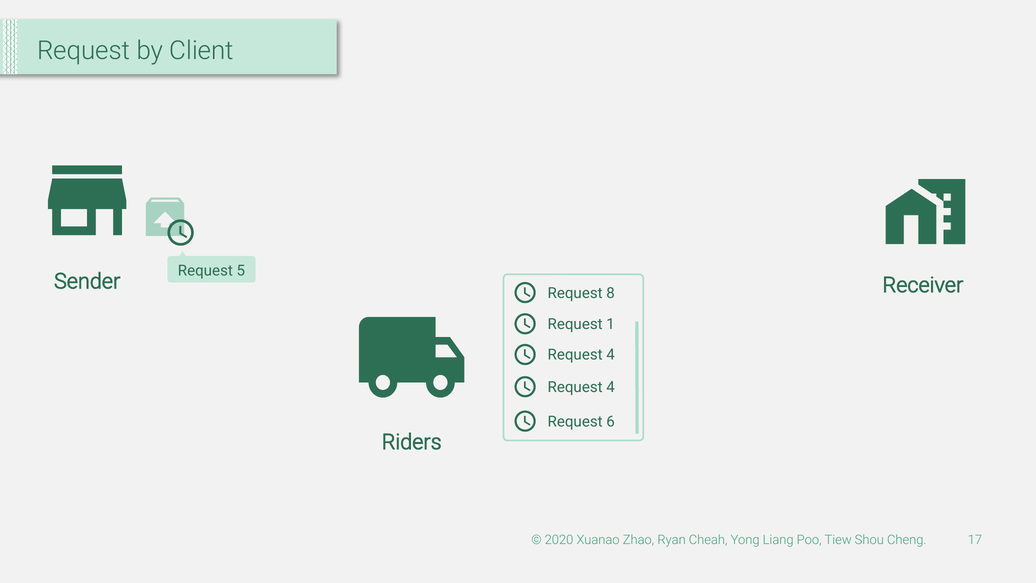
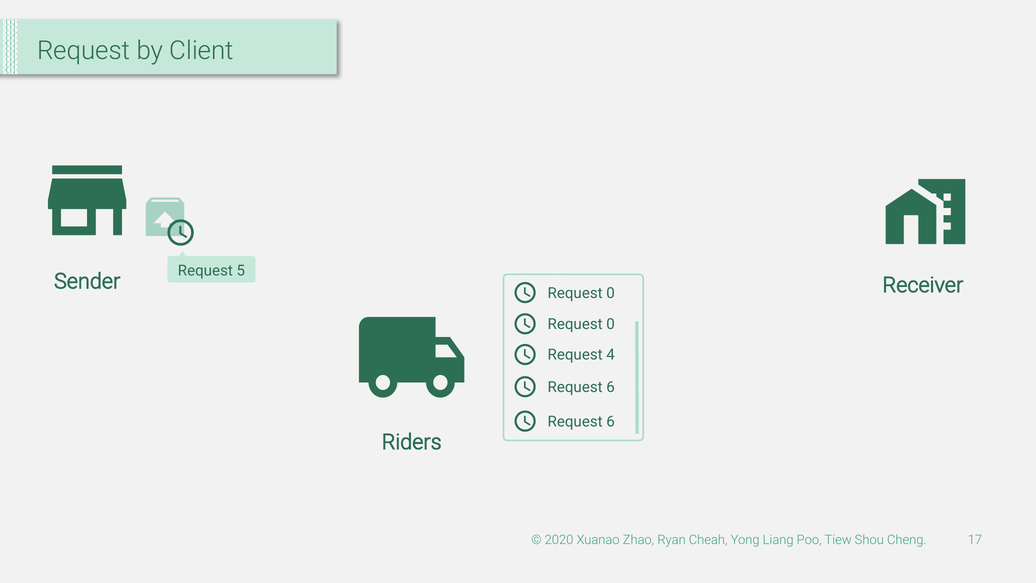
8 at (611, 293): 8 -> 0
1 at (611, 324): 1 -> 0
4 at (611, 387): 4 -> 6
